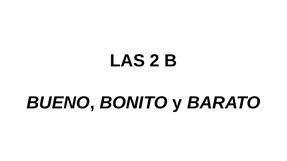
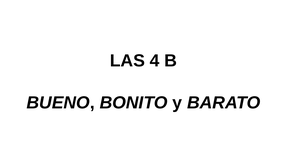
2: 2 -> 4
